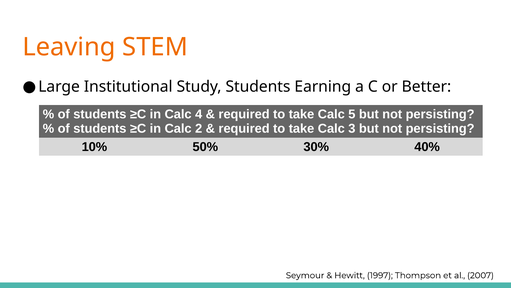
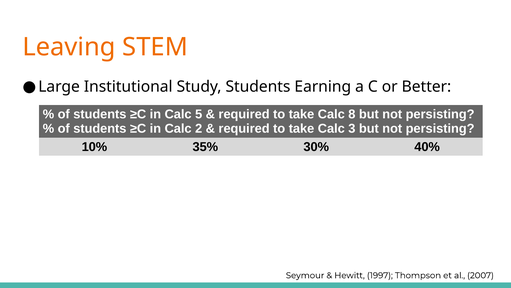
4: 4 -> 5
5: 5 -> 8
50%: 50% -> 35%
